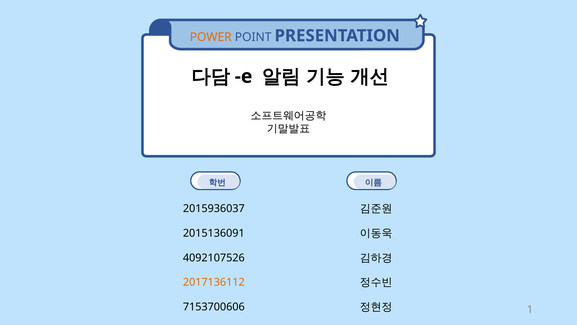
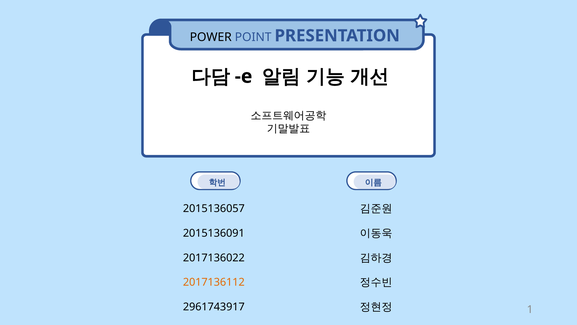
POWER colour: orange -> black
2015936037: 2015936037 -> 2015136057
4092107526: 4092107526 -> 2017136022
7153700606: 7153700606 -> 2961743917
